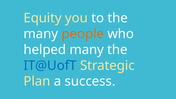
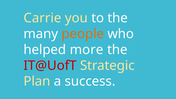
Equity: Equity -> Carrie
helped many: many -> more
IT@UofT colour: blue -> red
